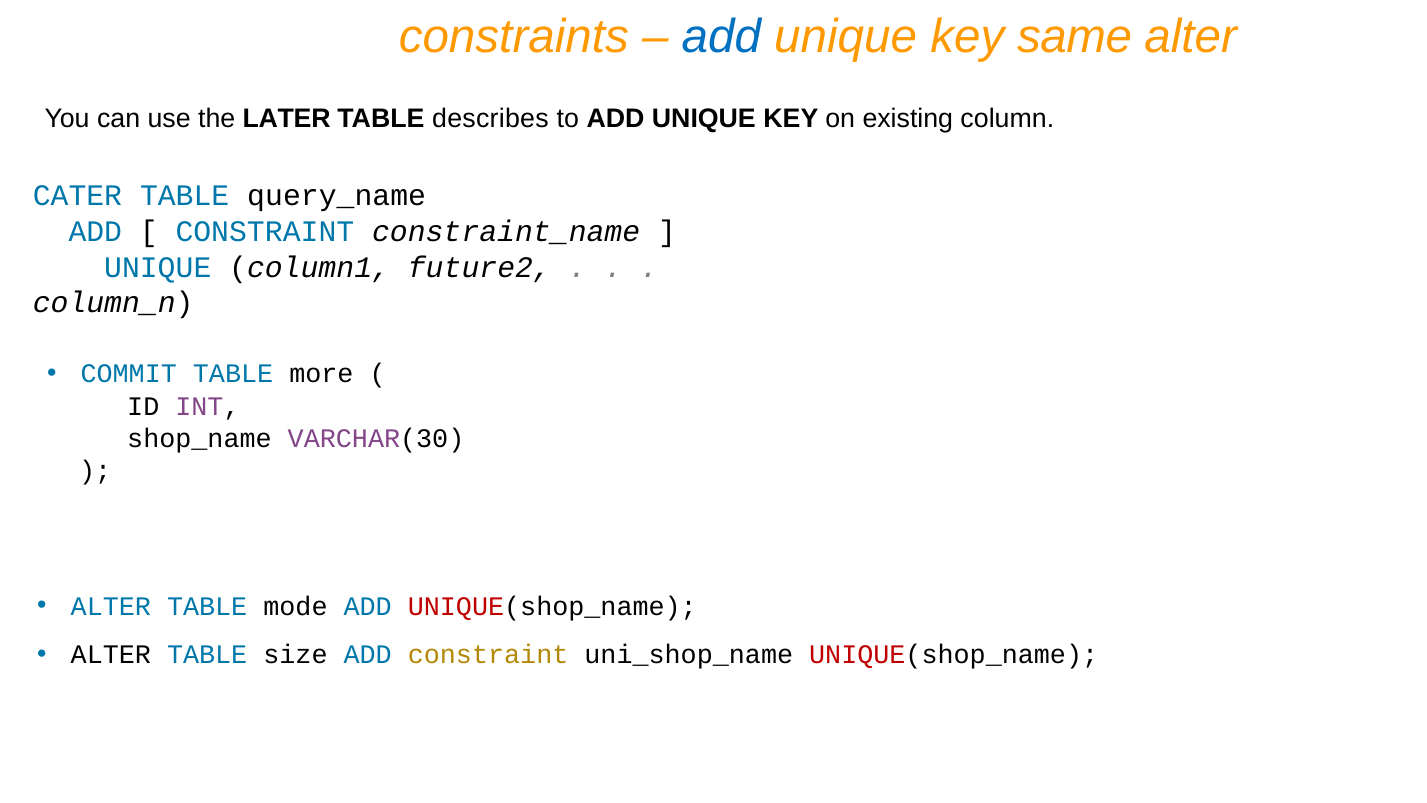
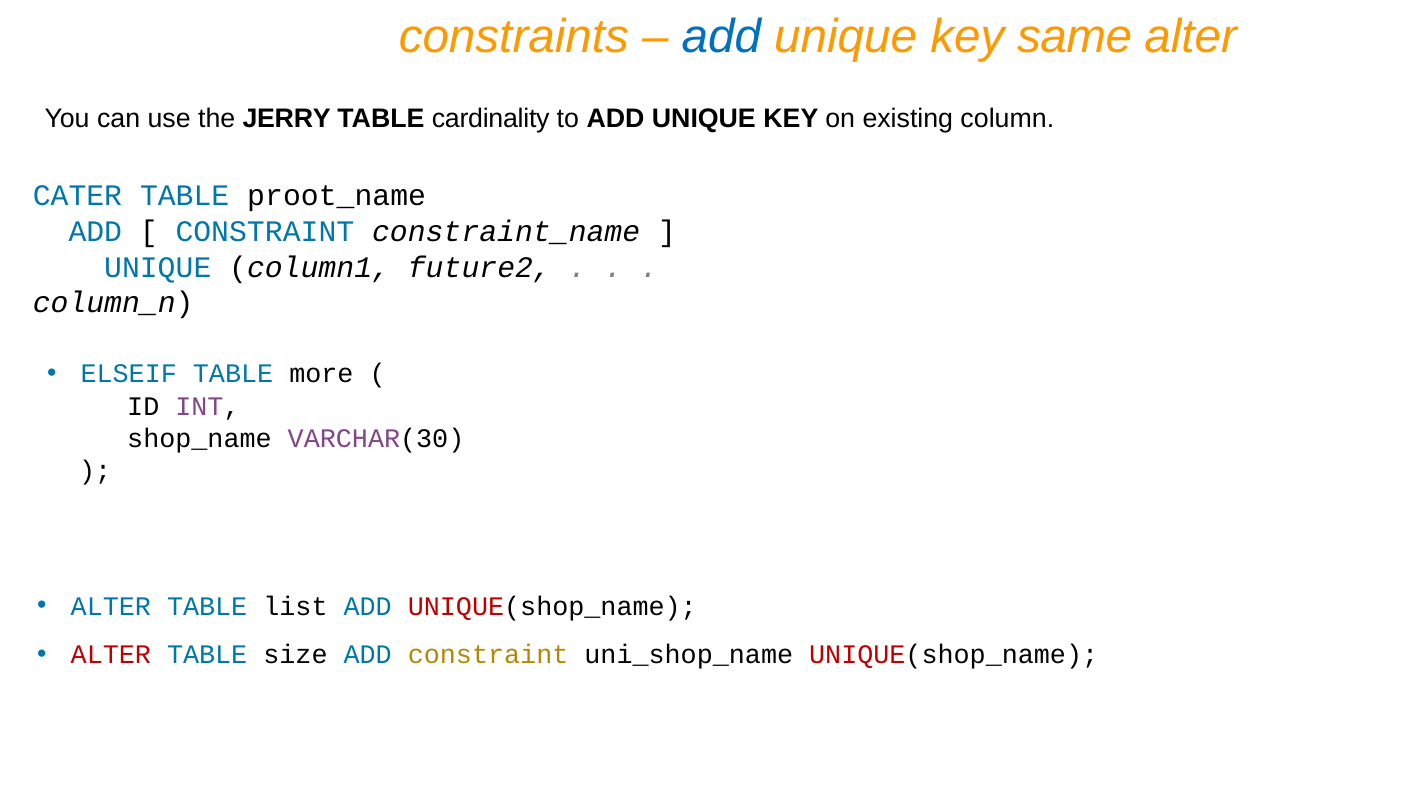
LATER: LATER -> JERRY
describes: describes -> cardinality
query_name: query_name -> proot_name
COMMIT: COMMIT -> ELSEIF
mode: mode -> list
ALTER at (111, 654) colour: black -> red
